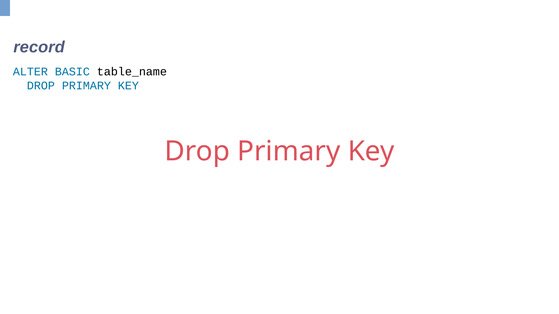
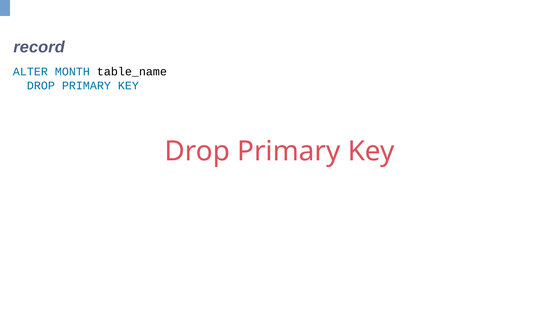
BASIC: BASIC -> MONTH
